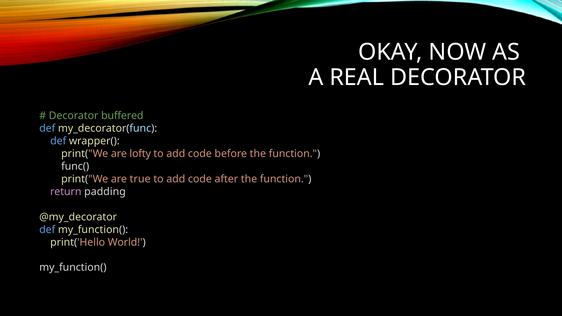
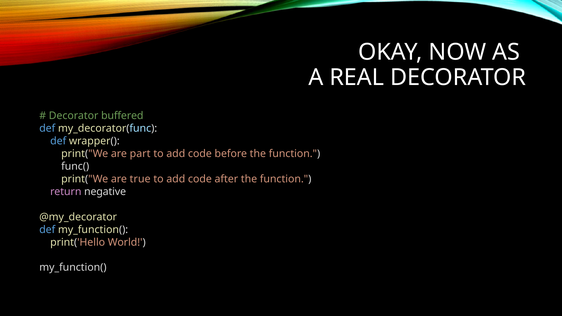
lofty: lofty -> part
padding: padding -> negative
